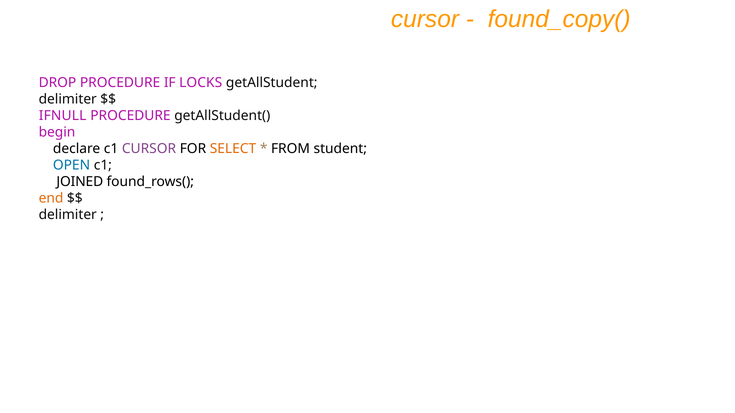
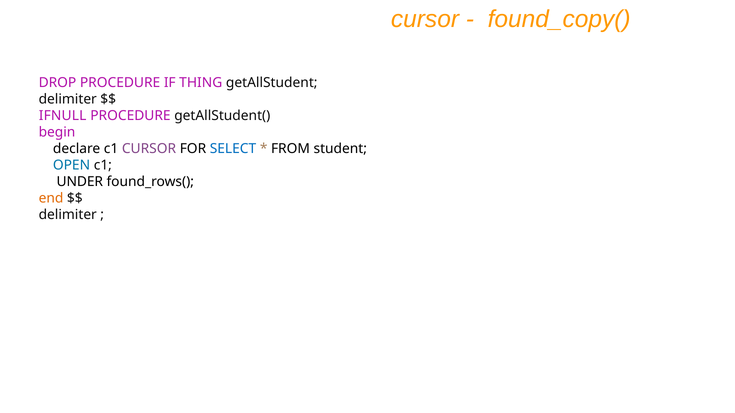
LOCKS: LOCKS -> THING
SELECT colour: orange -> blue
JOINED: JOINED -> UNDER
